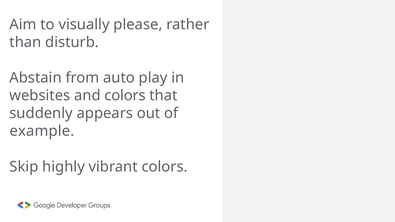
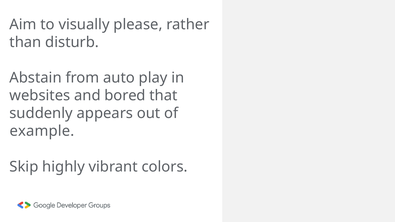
and colors: colors -> bored
